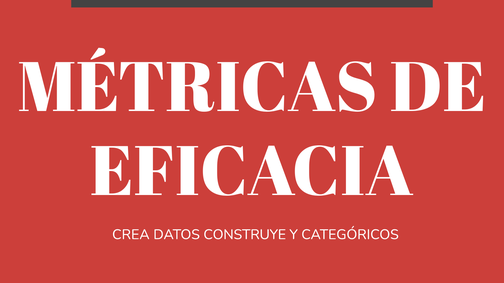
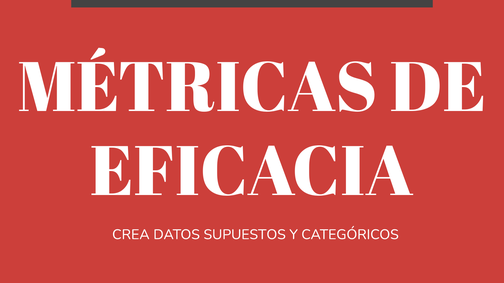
CONSTRUYE: CONSTRUYE -> SUPUESTOS
